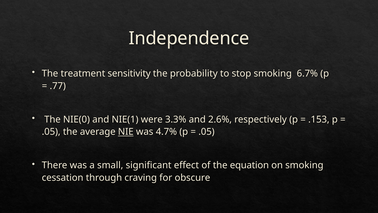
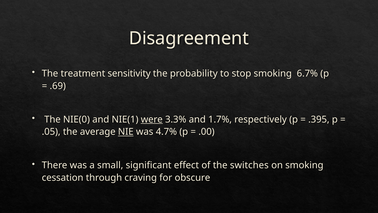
Independence: Independence -> Disagreement
.77: .77 -> .69
were underline: none -> present
2.6%: 2.6% -> 1.7%
.153: .153 -> .395
.05 at (206, 132): .05 -> .00
equation: equation -> switches
